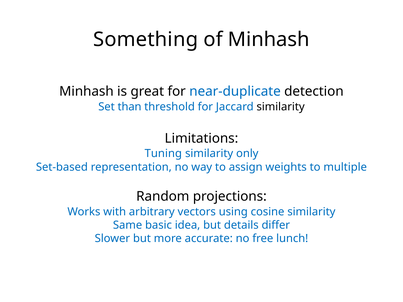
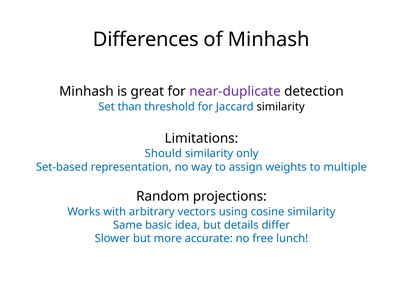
Something: Something -> Differences
near-duplicate colour: blue -> purple
Tuning: Tuning -> Should
